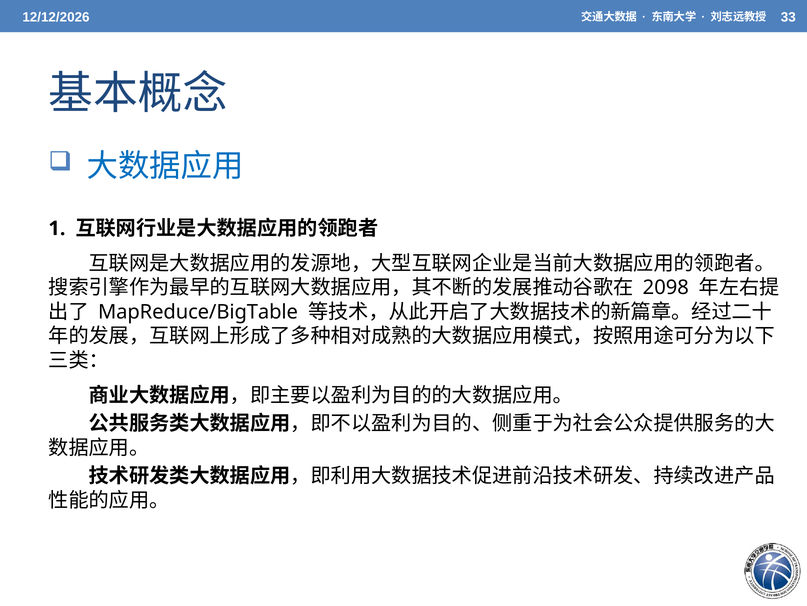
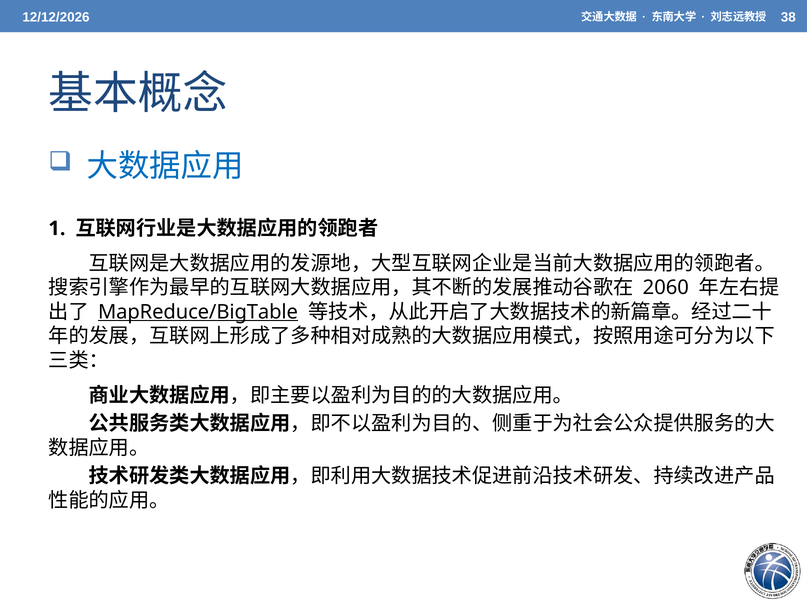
33: 33 -> 38
2098: 2098 -> 2060
MapReduce/BigTable underline: none -> present
